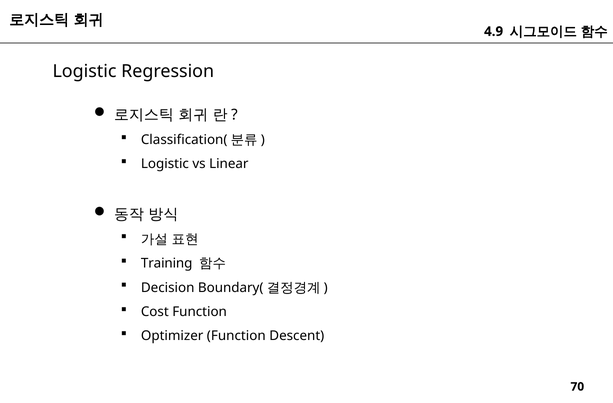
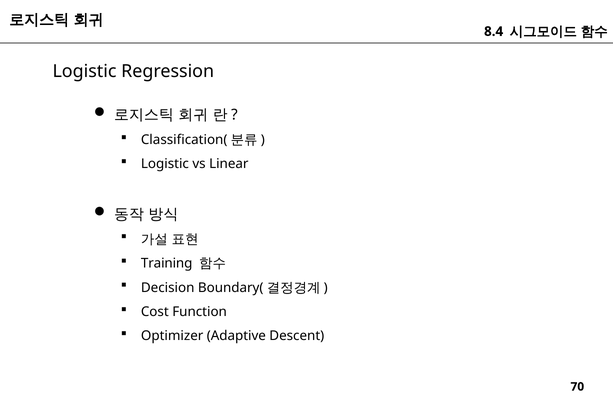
4.9: 4.9 -> 8.4
Optimizer Function: Function -> Adaptive
